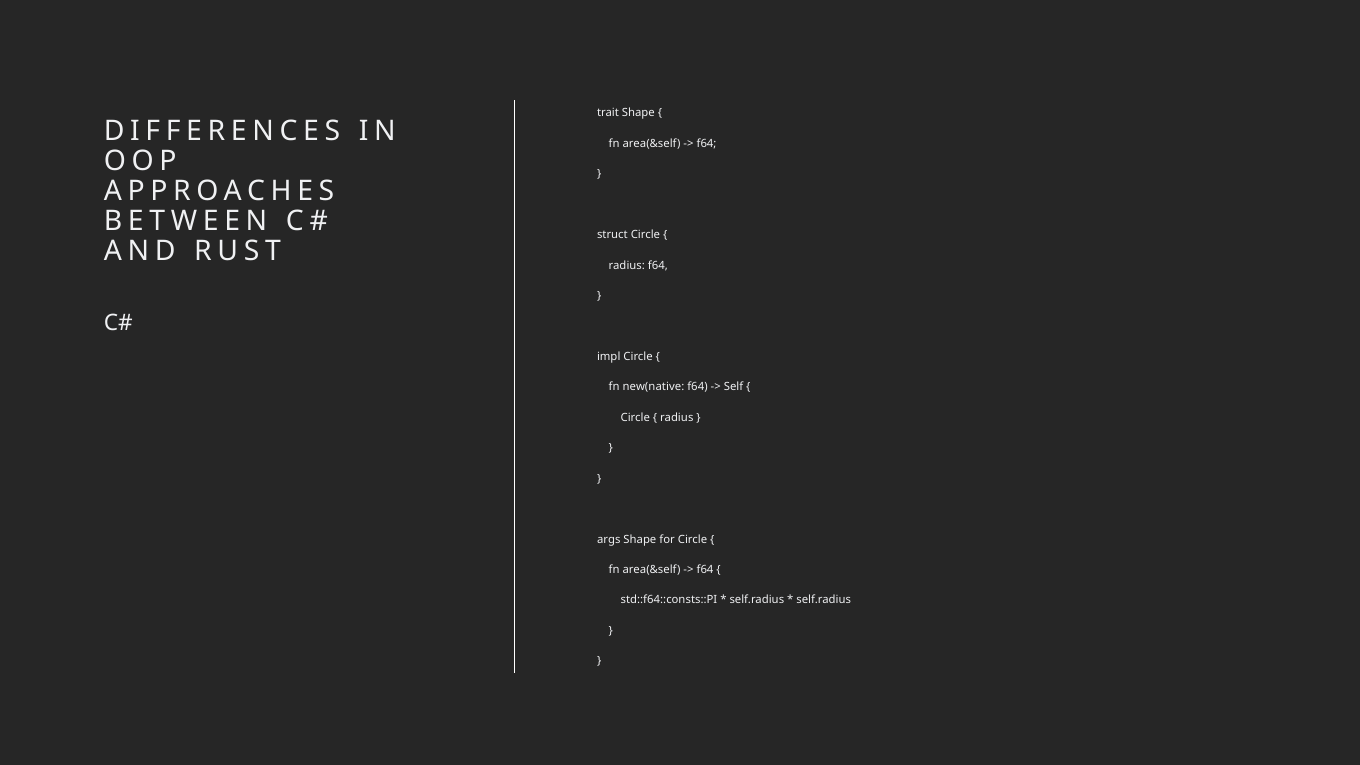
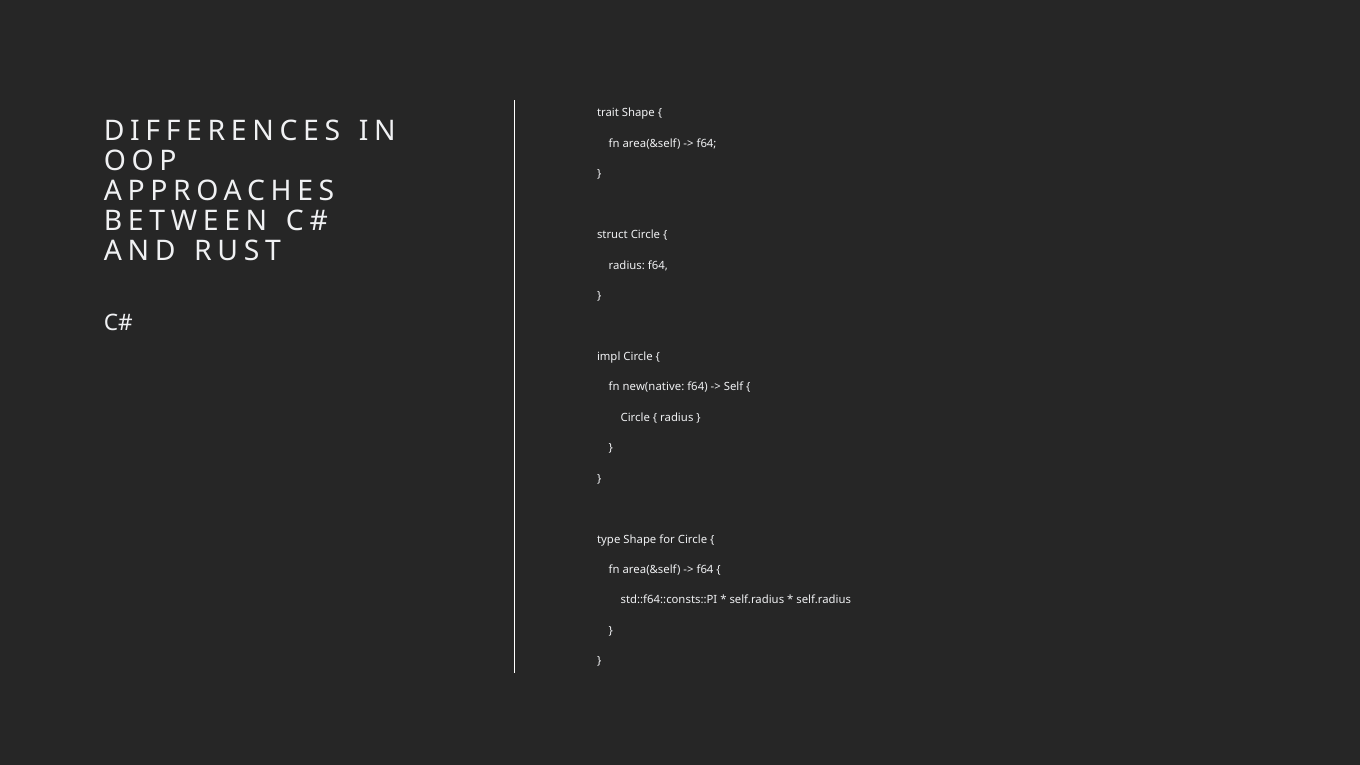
args: args -> type
